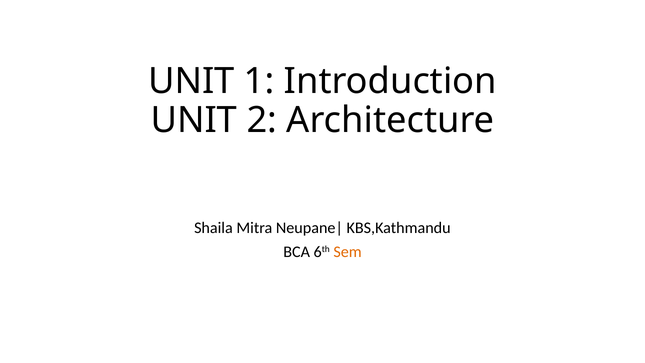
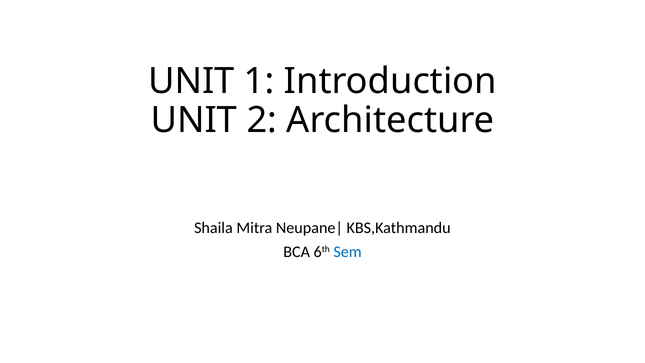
Sem colour: orange -> blue
